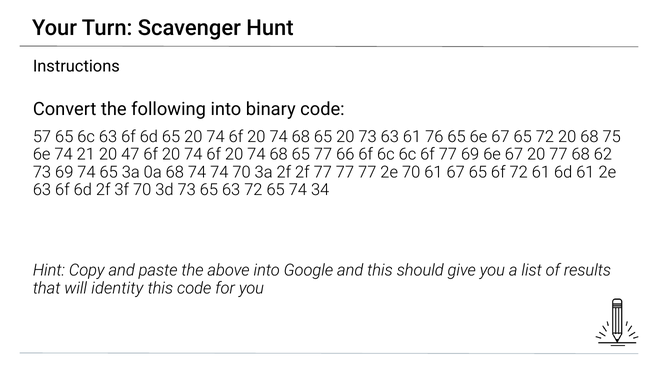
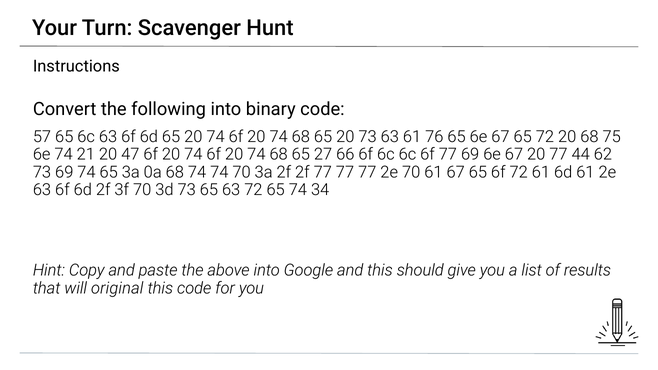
65 77: 77 -> 27
77 68: 68 -> 44
identity: identity -> original
